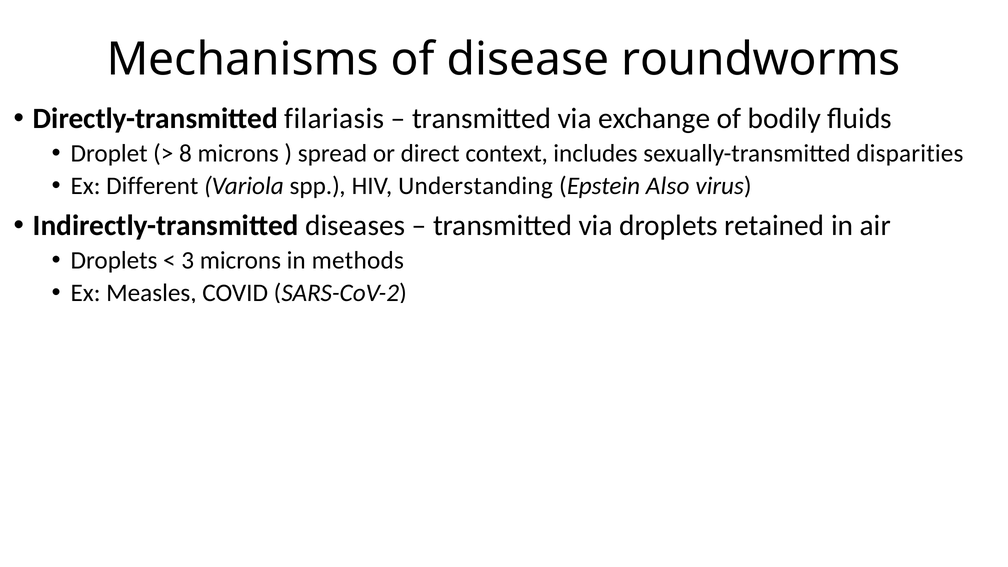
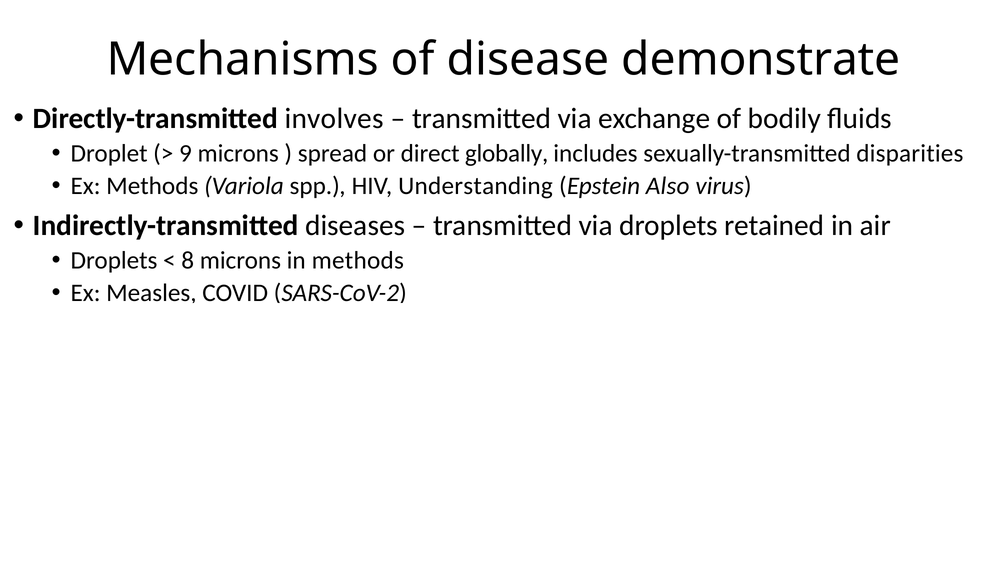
roundworms: roundworms -> demonstrate
filariasis: filariasis -> involves
8: 8 -> 9
context: context -> globally
Ex Different: Different -> Methods
3: 3 -> 8
